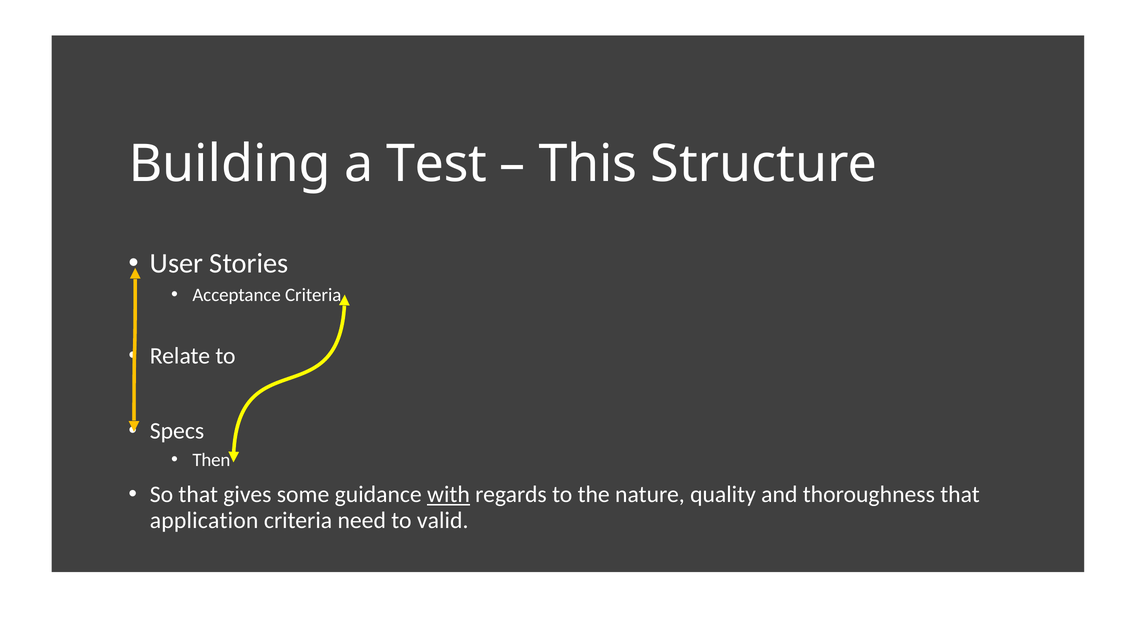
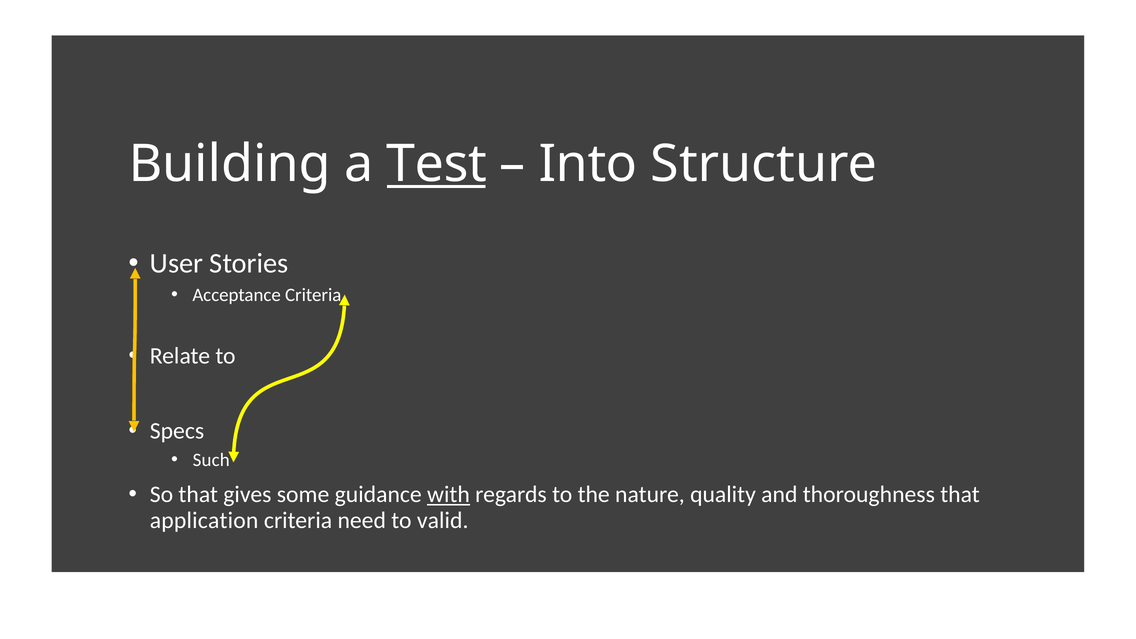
Test underline: none -> present
This: This -> Into
Then: Then -> Such
